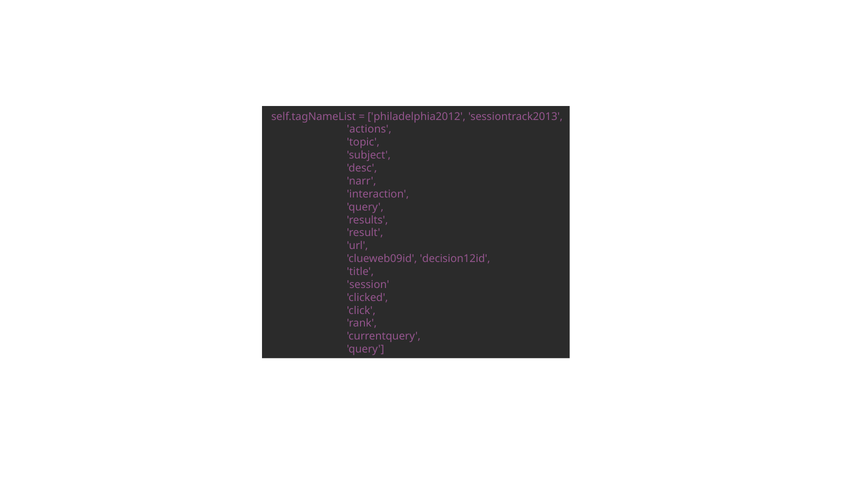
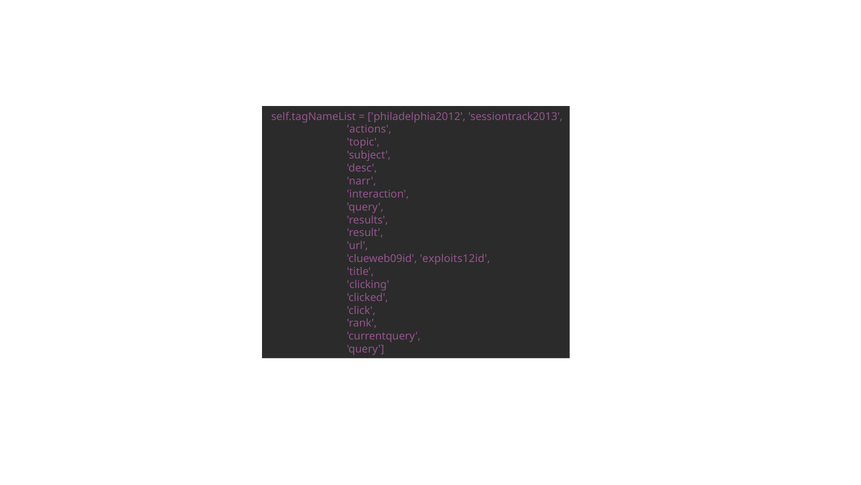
decision12id: decision12id -> exploits12id
session: session -> clicking
